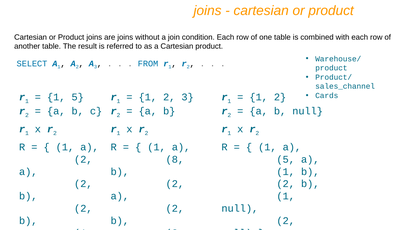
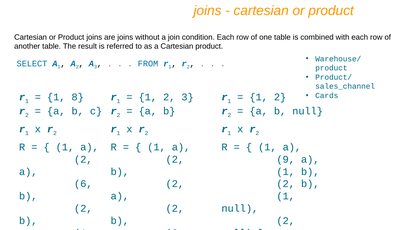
1 5: 5 -> 8
8 at (175, 159): 8 -> 2
5 at (286, 159): 5 -> 9
2 at (83, 184): 2 -> 6
